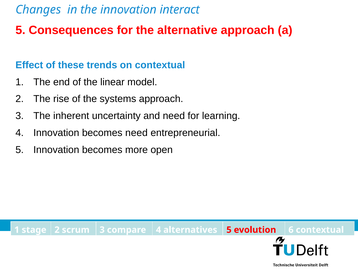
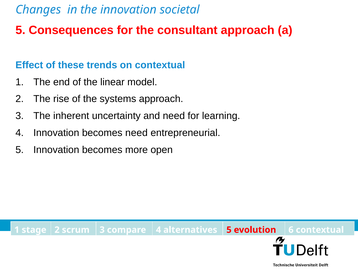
interact: interact -> societal
alternative: alternative -> consultant
